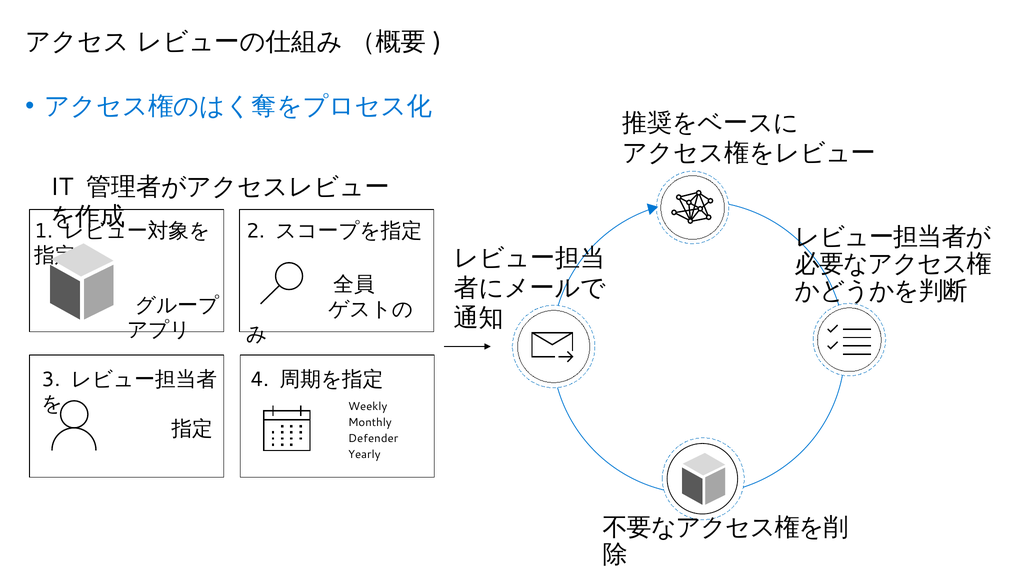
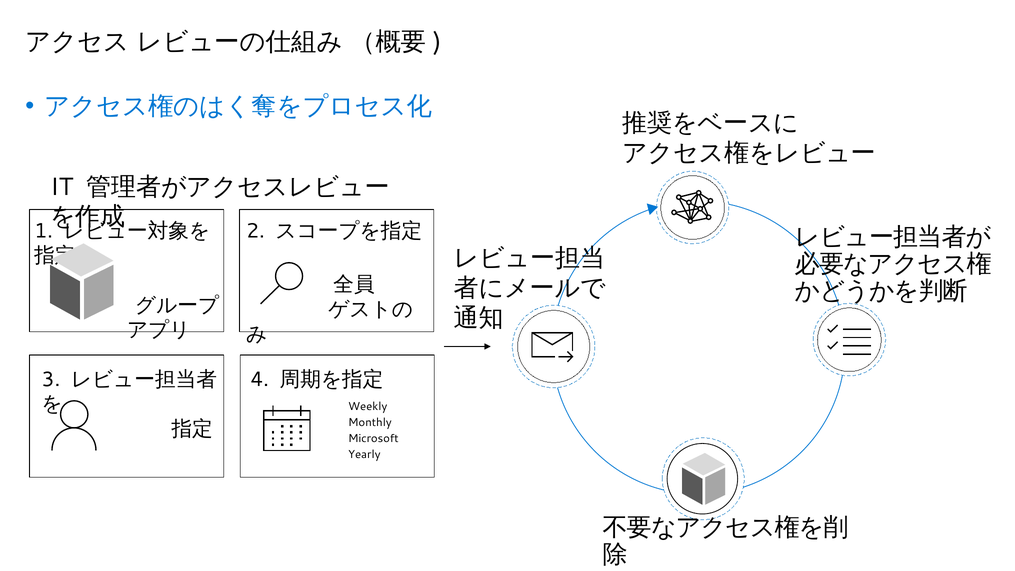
Defender: Defender -> Microsoft
